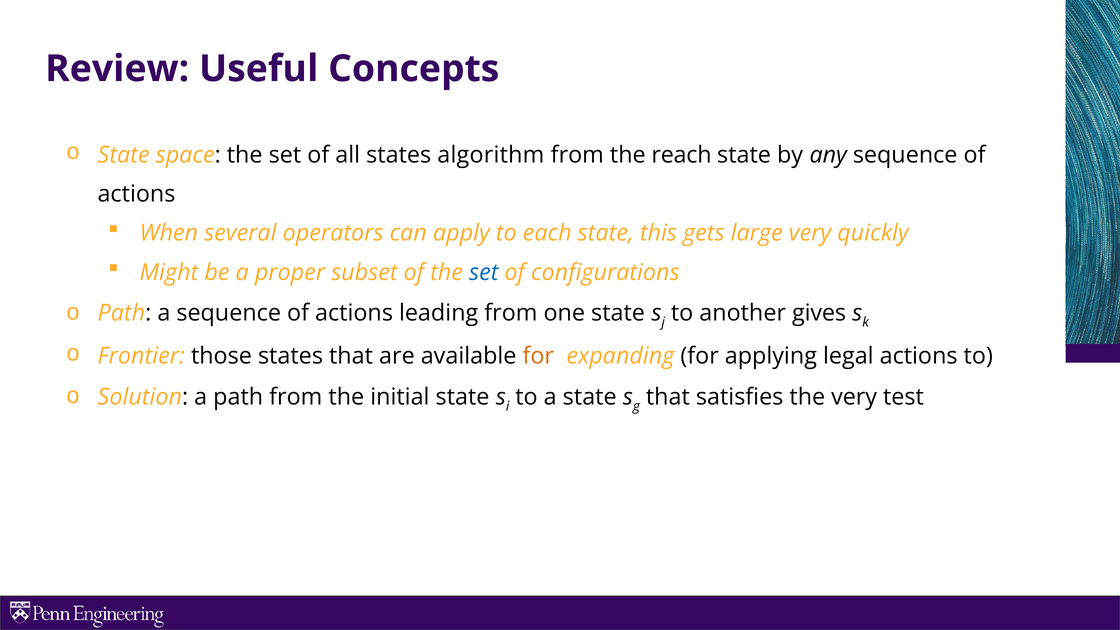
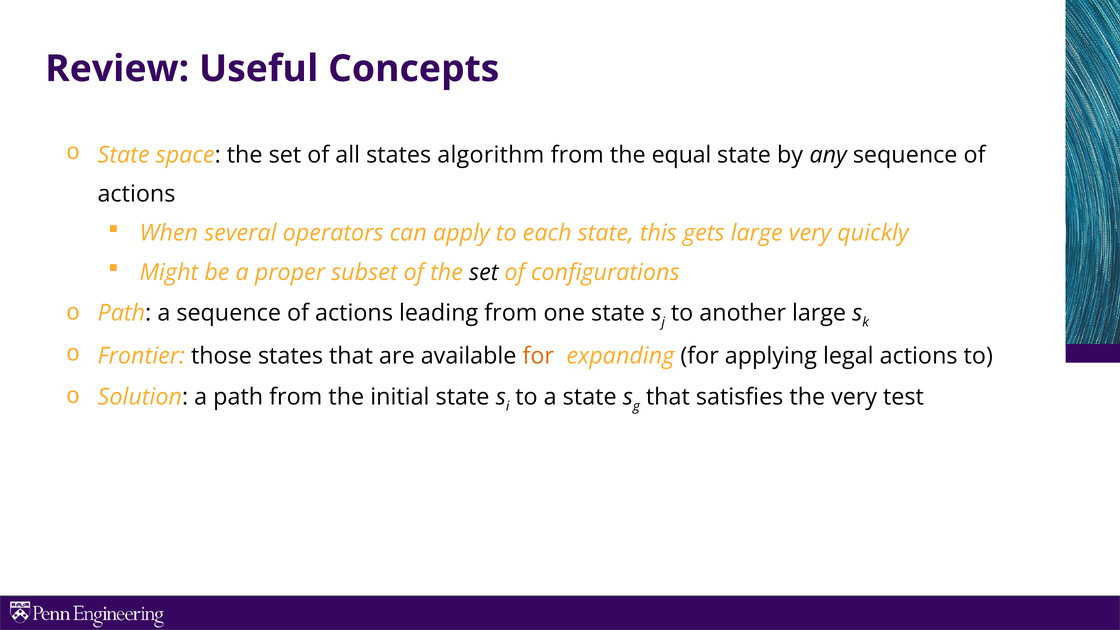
reach: reach -> equal
set at (484, 272) colour: blue -> black
another gives: gives -> large
